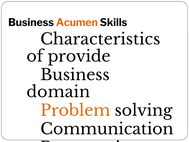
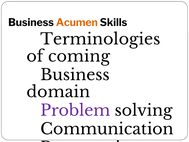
Characteristics: Characteristics -> Terminologies
provide: provide -> coming
Problem colour: orange -> purple
